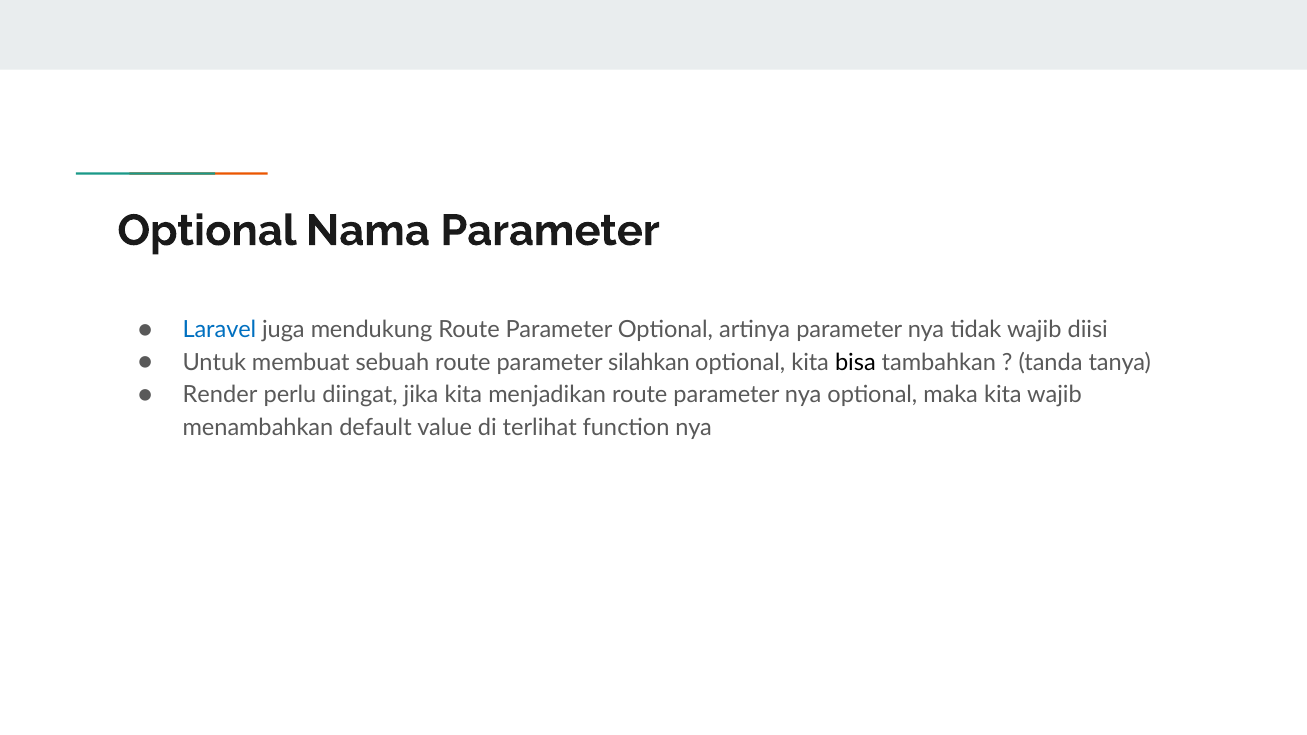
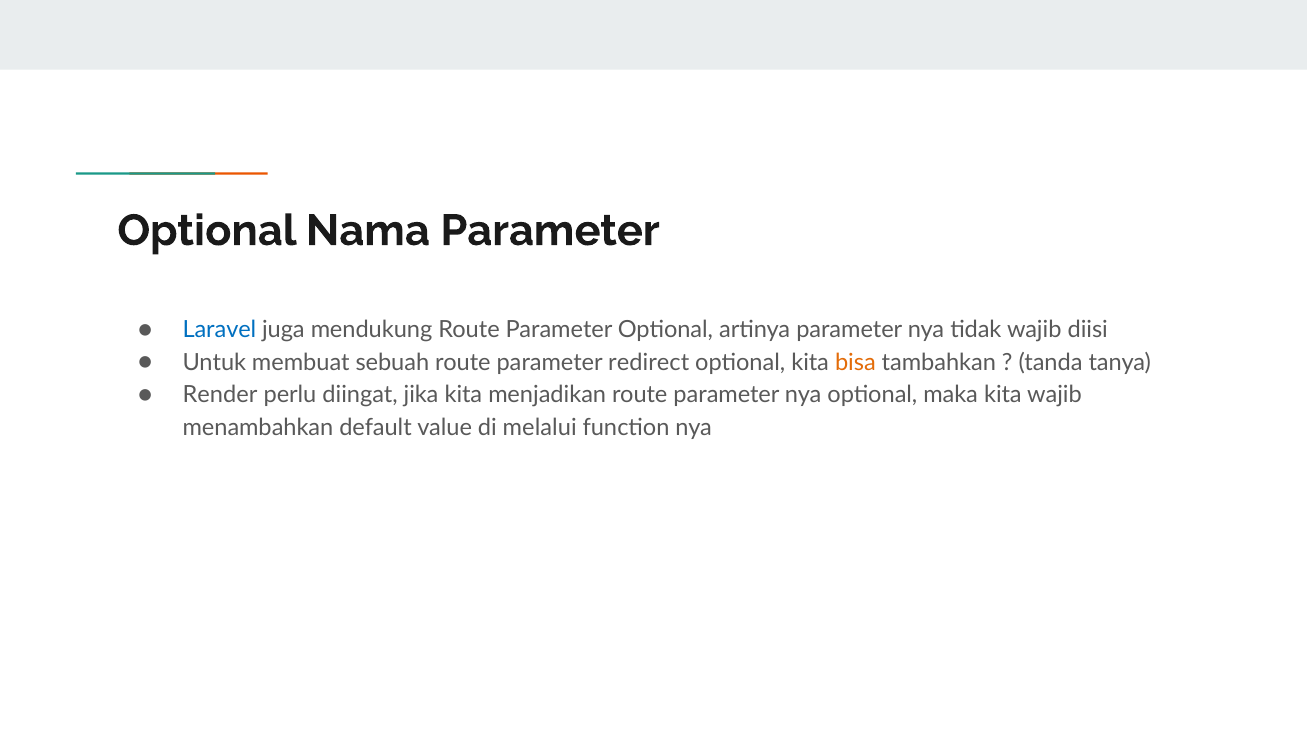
silahkan: silahkan -> redirect
bisa colour: black -> orange
terlihat: terlihat -> melalui
